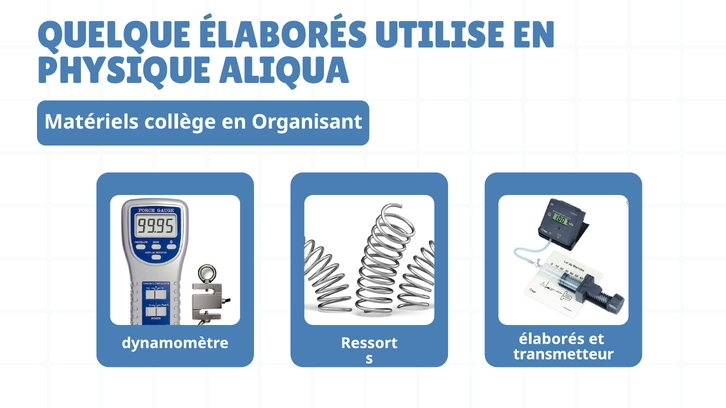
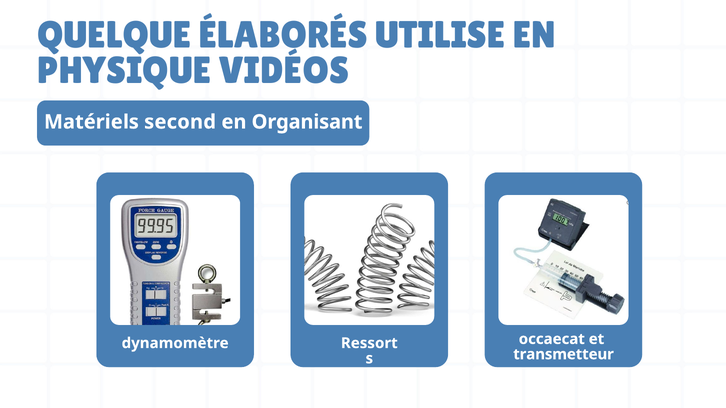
ALIQUA: ALIQUA -> VIDÉOS
collège: collège -> second
élaborés at (552, 339): élaborés -> occaecat
